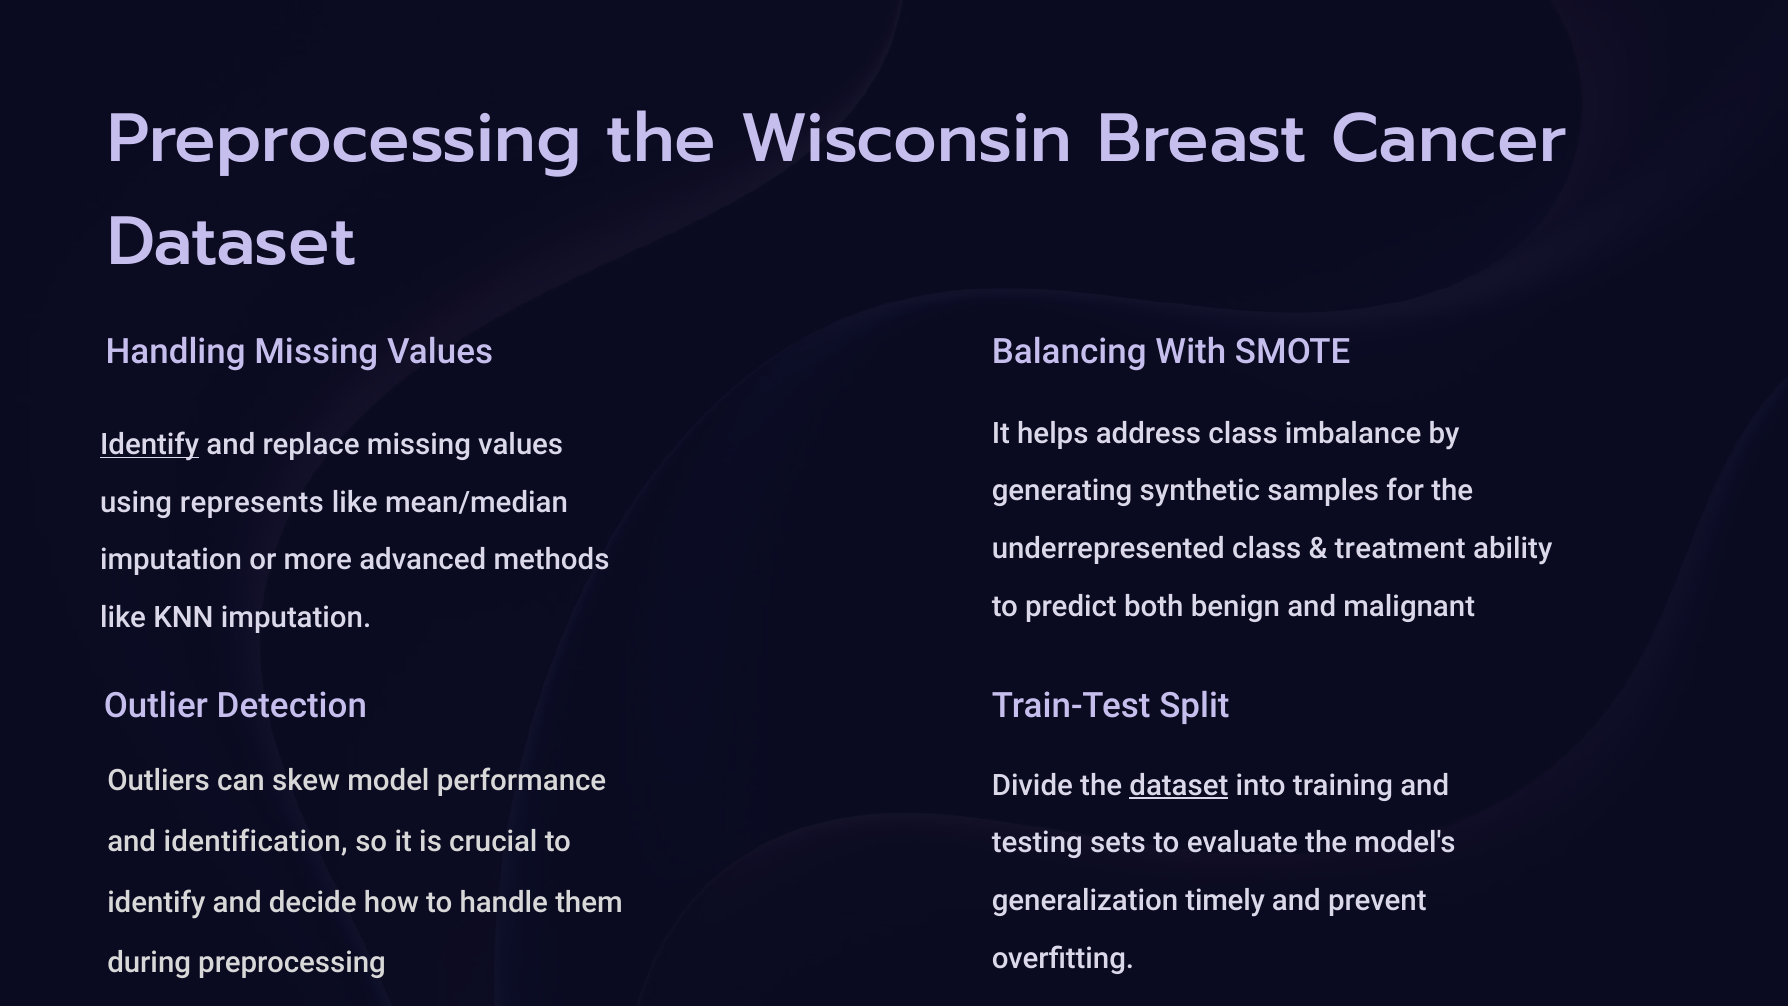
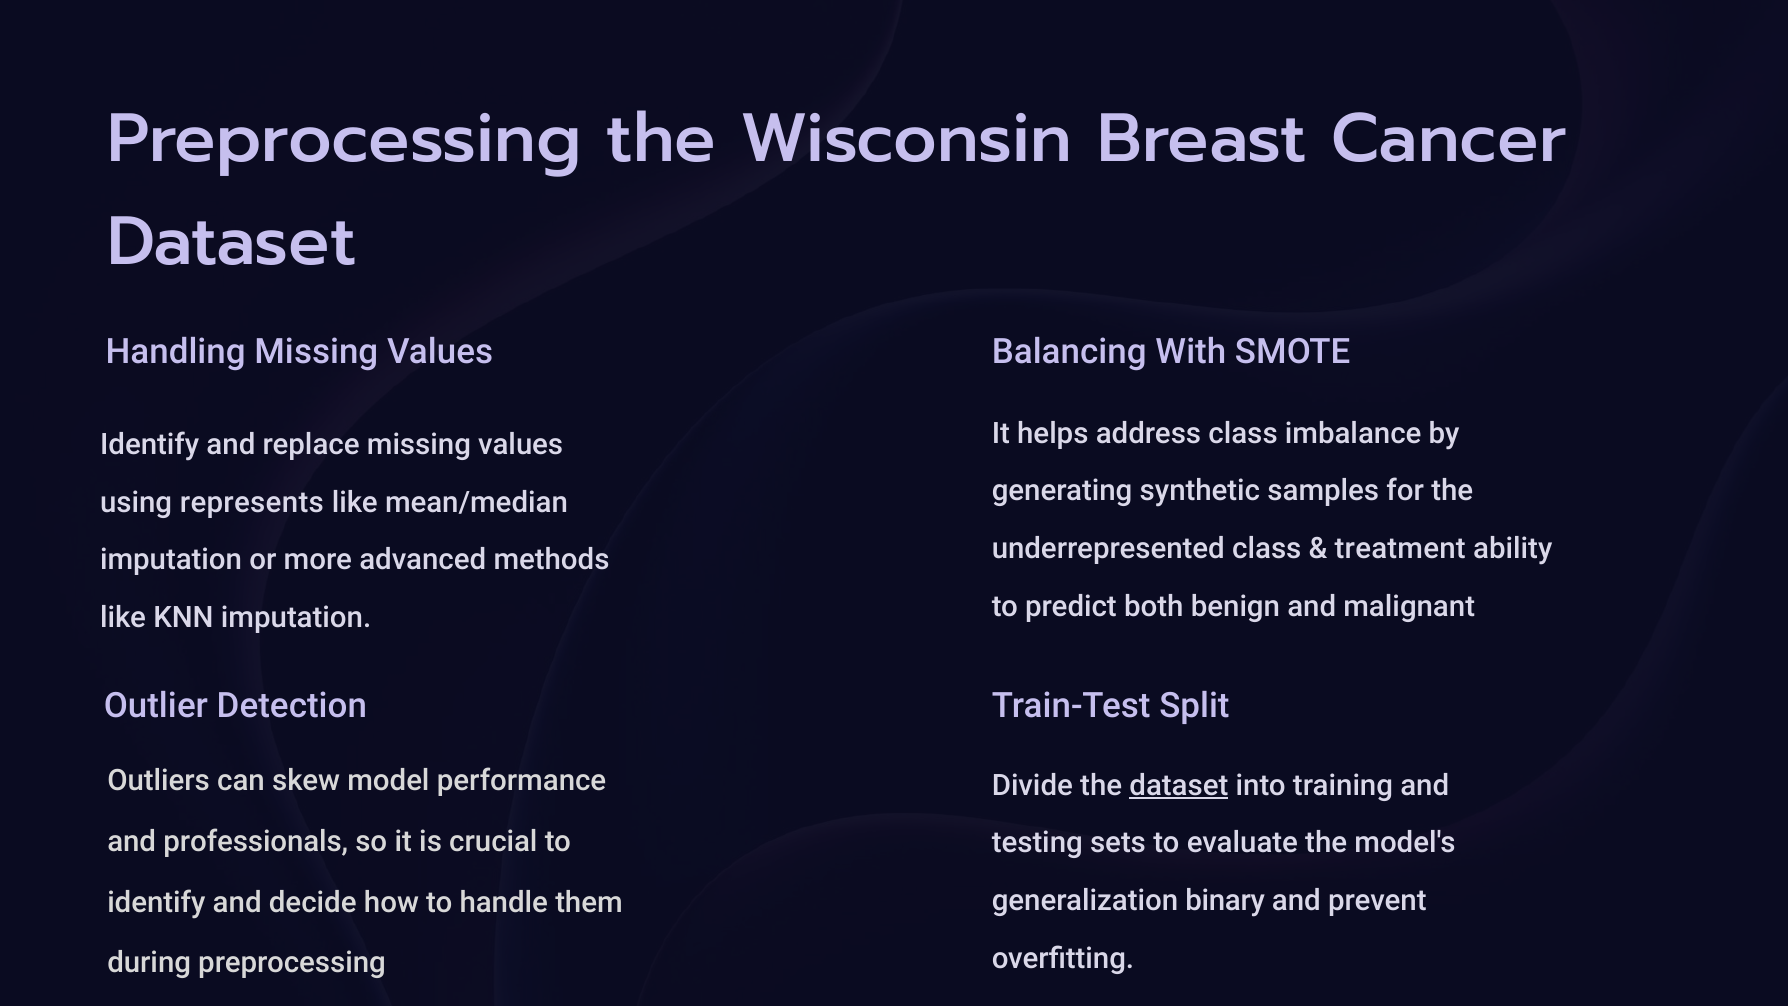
Identify at (150, 445) underline: present -> none
identification: identification -> professionals
timely: timely -> binary
